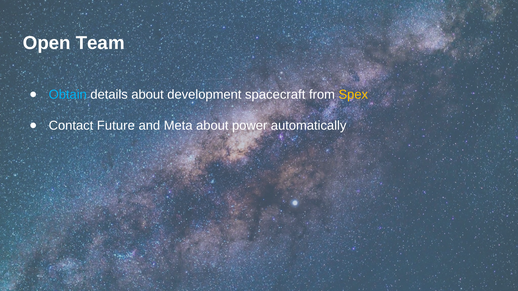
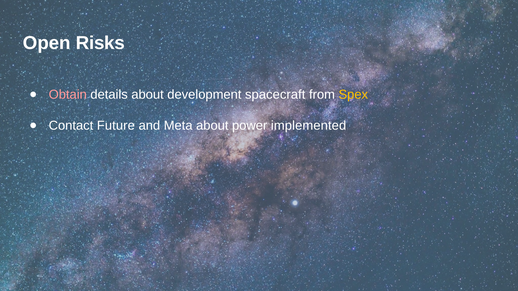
Team: Team -> Risks
Obtain colour: light blue -> pink
automatically: automatically -> implemented
